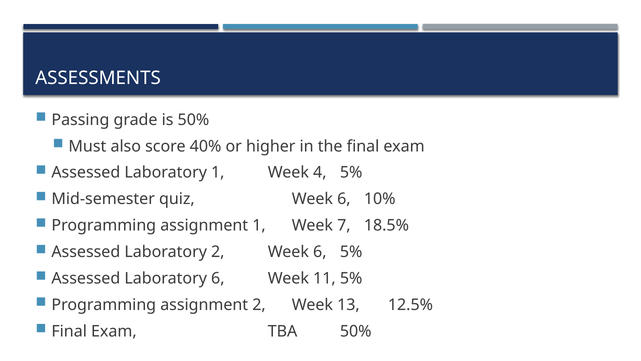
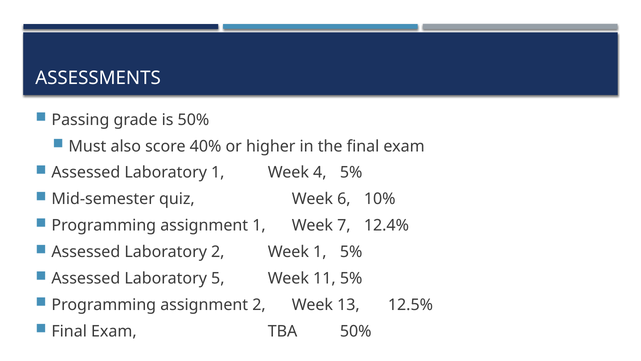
18.5%: 18.5% -> 12.4%
2 Week 6: 6 -> 1
Laboratory 6: 6 -> 5
